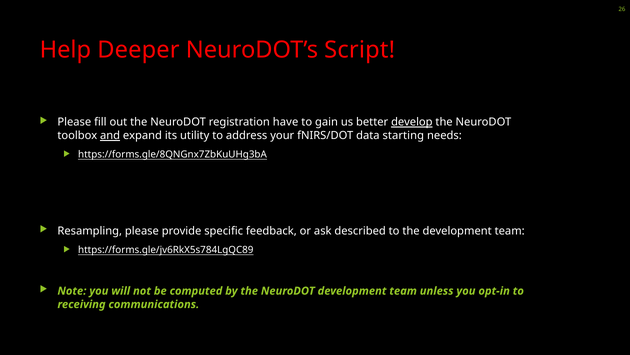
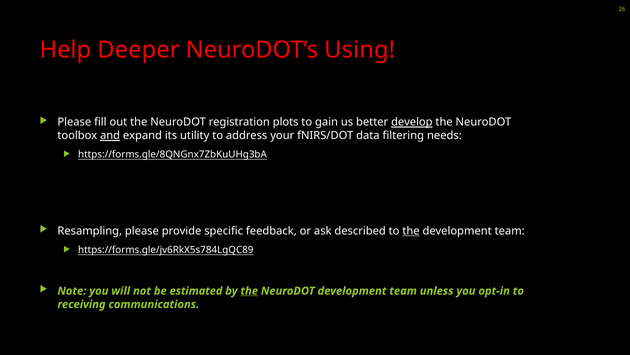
Script: Script -> Using
have: have -> plots
starting: starting -> filtering
the at (411, 231) underline: none -> present
computed: computed -> estimated
the at (249, 290) underline: none -> present
